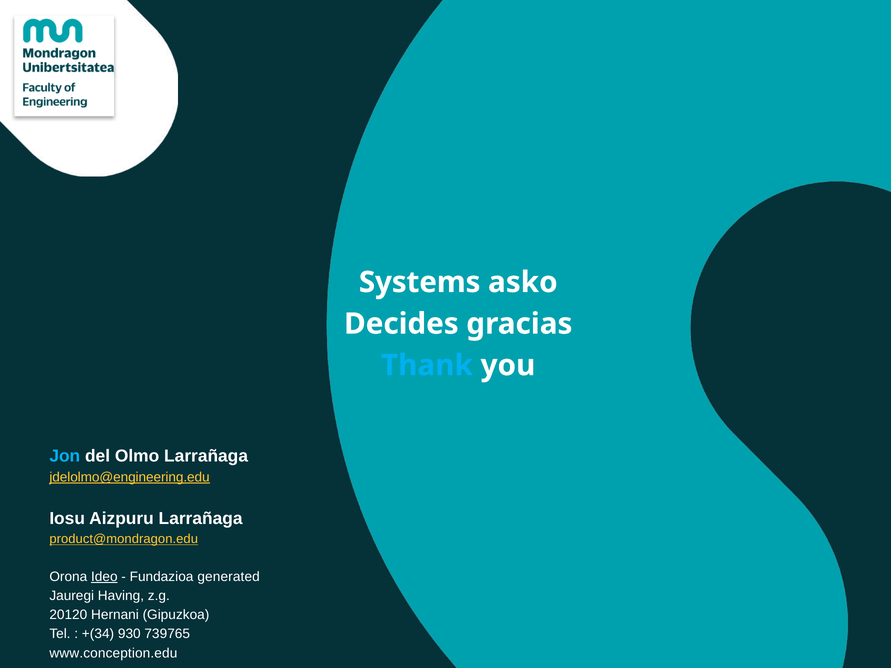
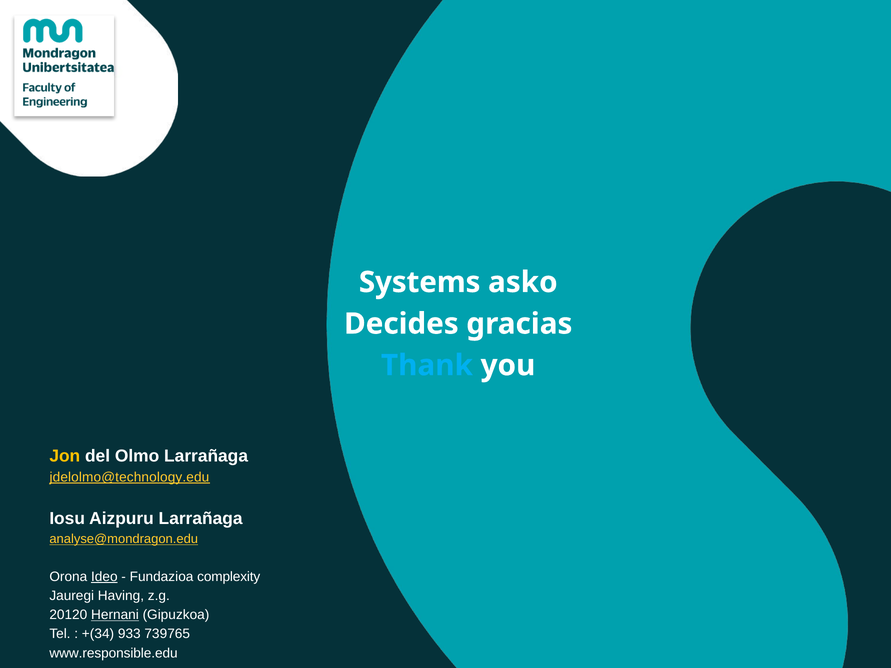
Jon colour: light blue -> yellow
jdelolmo@engineering.edu: jdelolmo@engineering.edu -> jdelolmo@technology.edu
product@mondragon.edu: product@mondragon.edu -> analyse@mondragon.edu
generated: generated -> complexity
Hernani underline: none -> present
930: 930 -> 933
www.conception.edu: www.conception.edu -> www.responsible.edu
